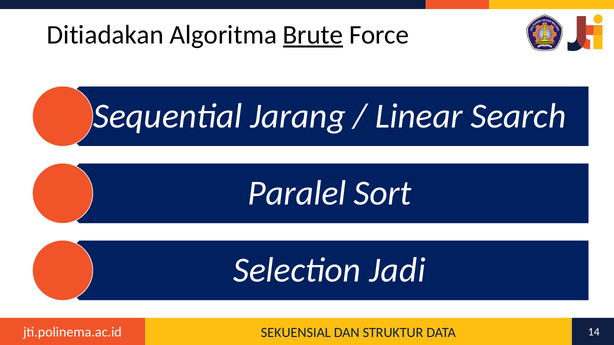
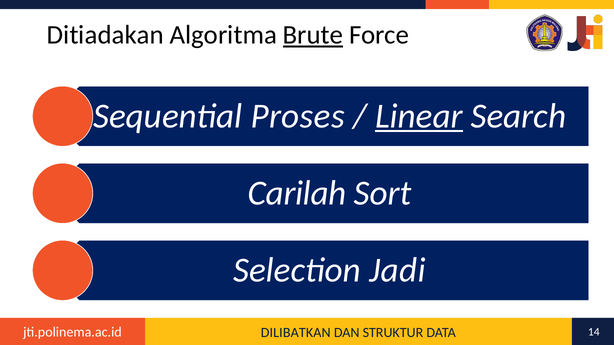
Jarang: Jarang -> Proses
Linear underline: none -> present
Paralel: Paralel -> Carilah
SEKUENSIAL: SEKUENSIAL -> DILIBATKAN
